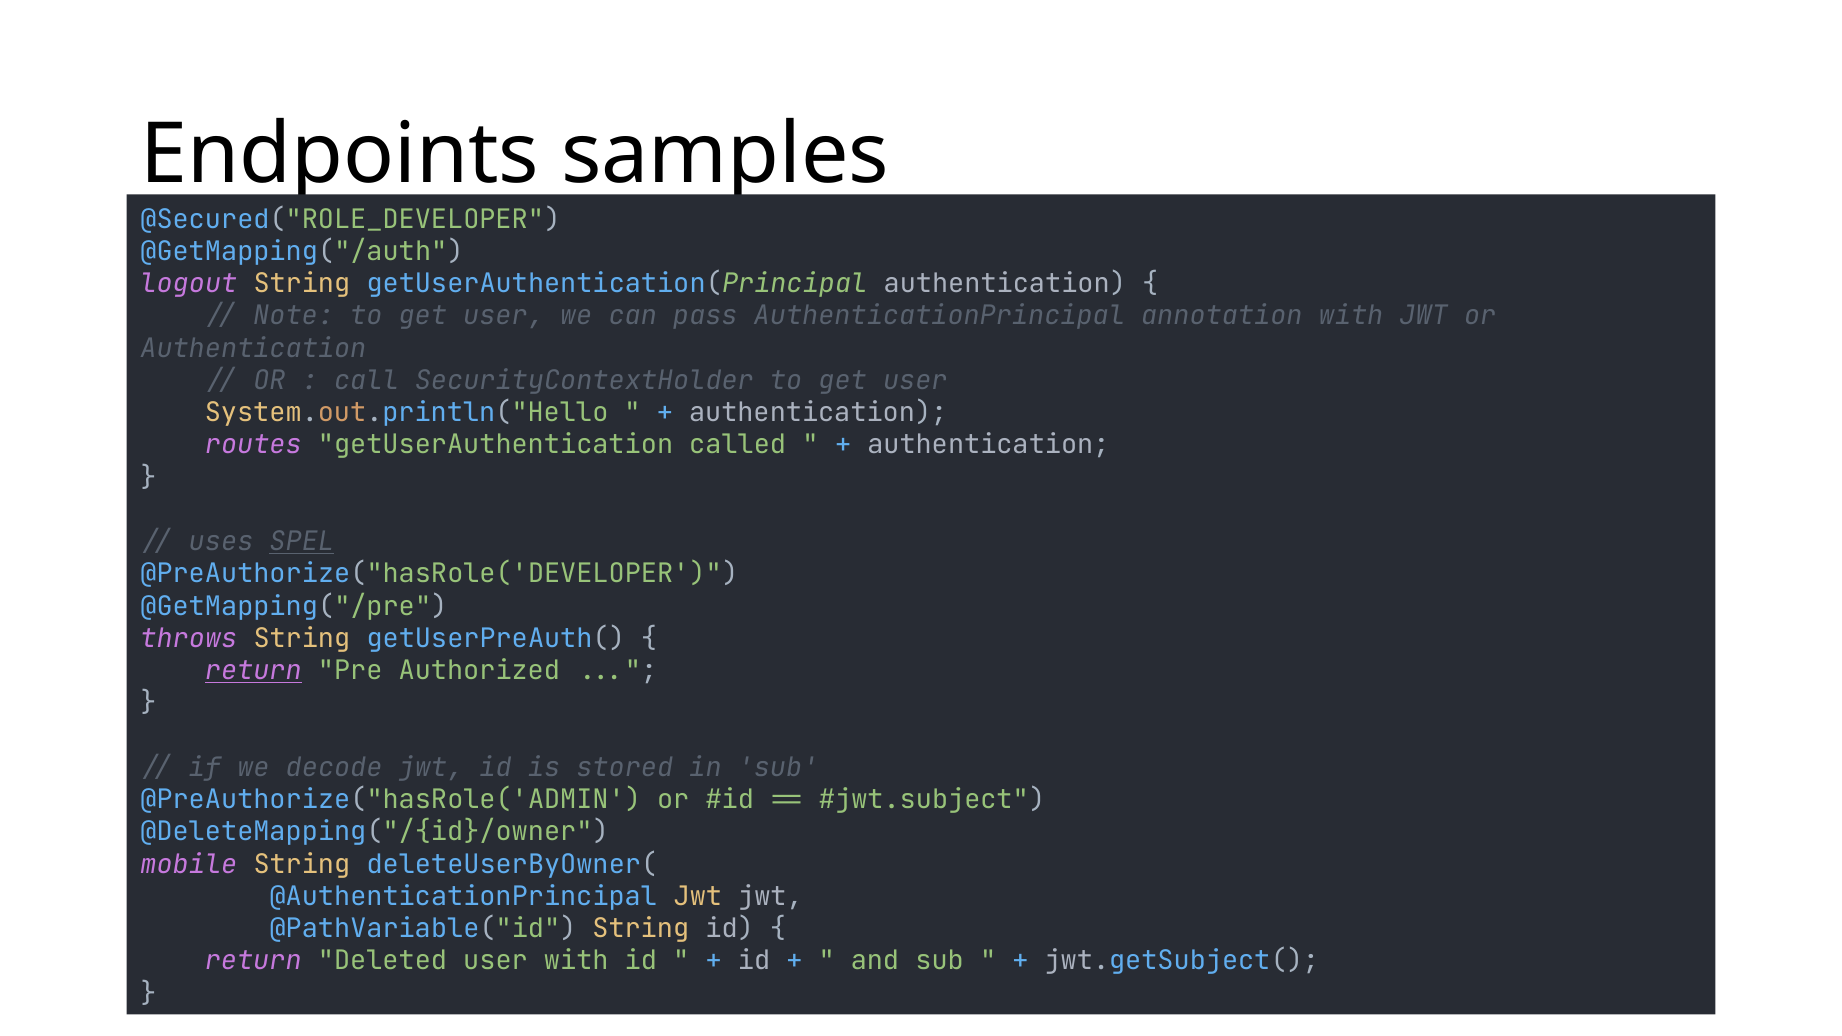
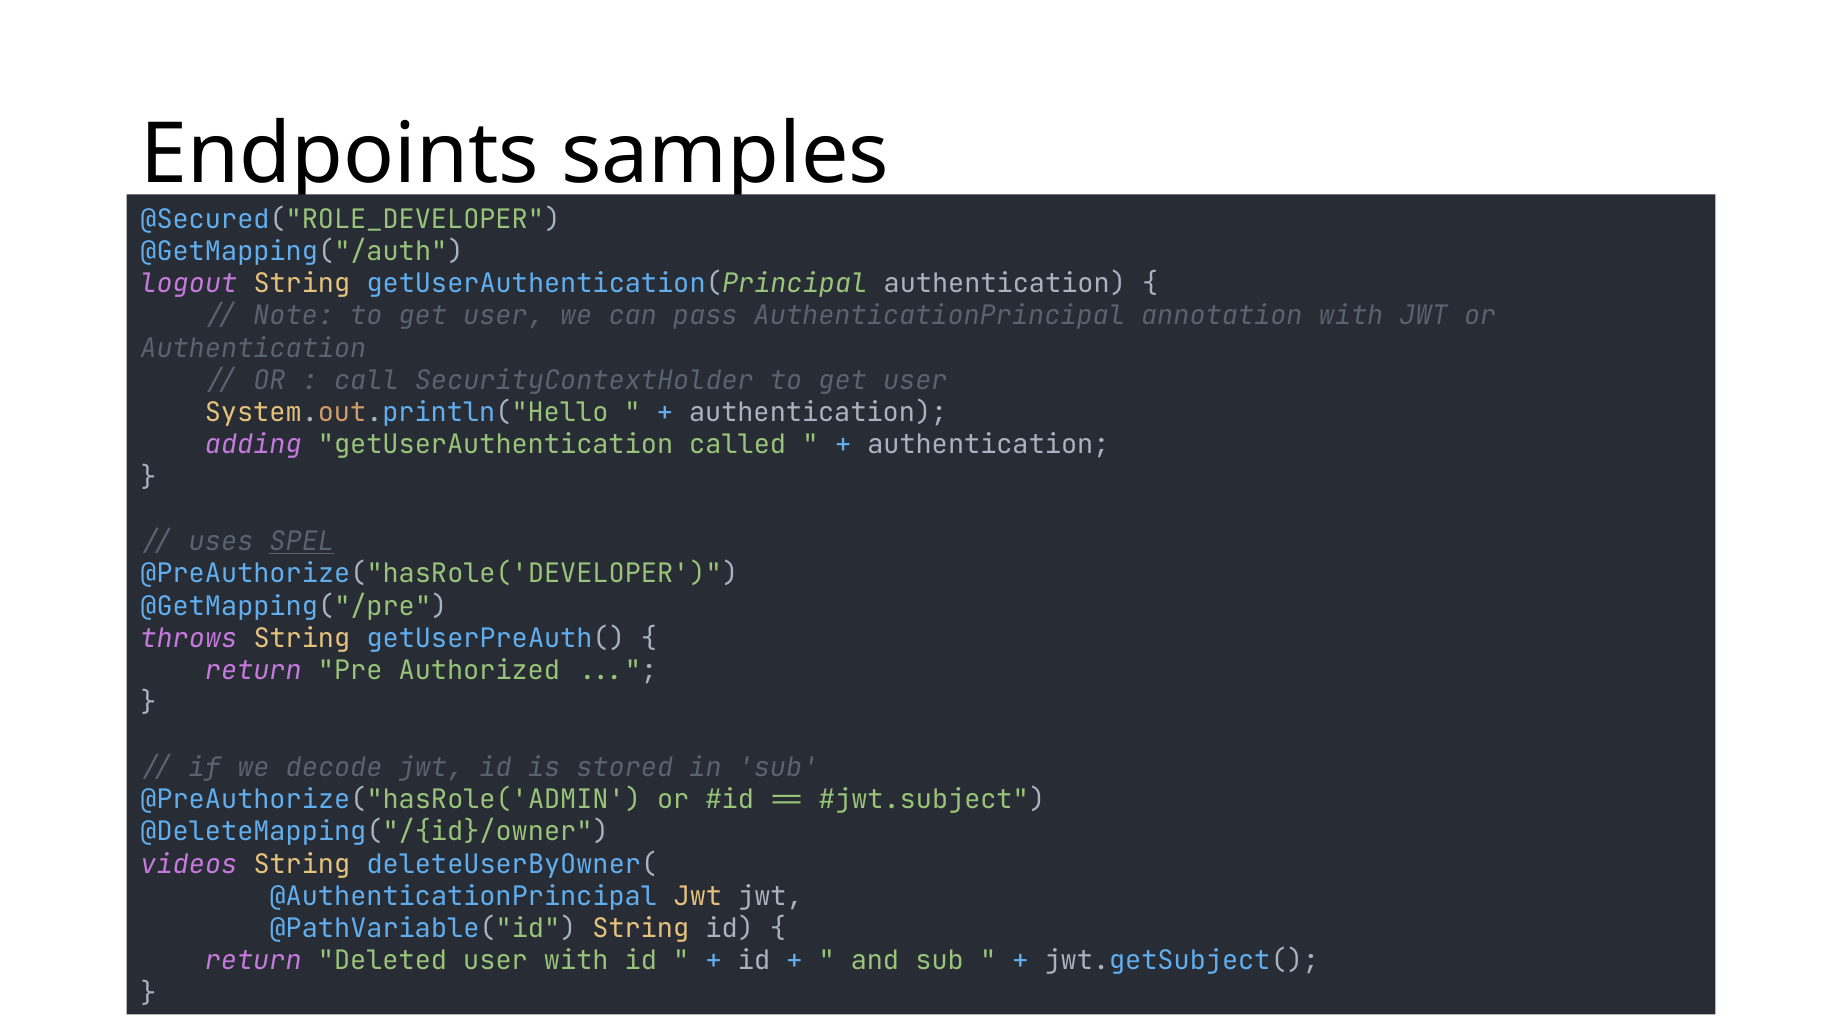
routes: routes -> adding
return at (253, 671) underline: present -> none
mobile: mobile -> videos
